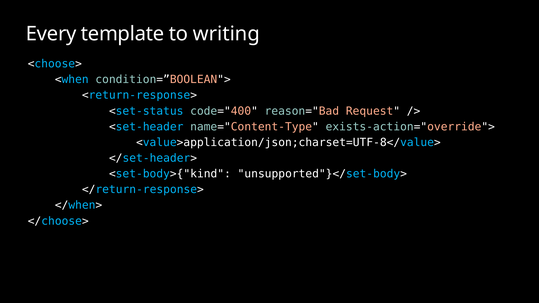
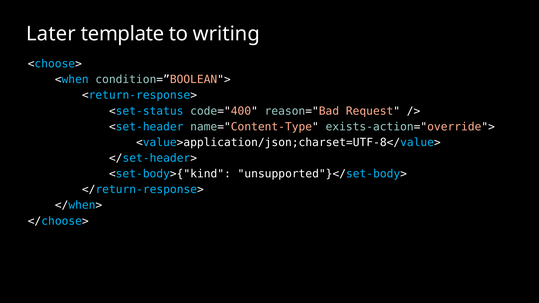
Every: Every -> Later
